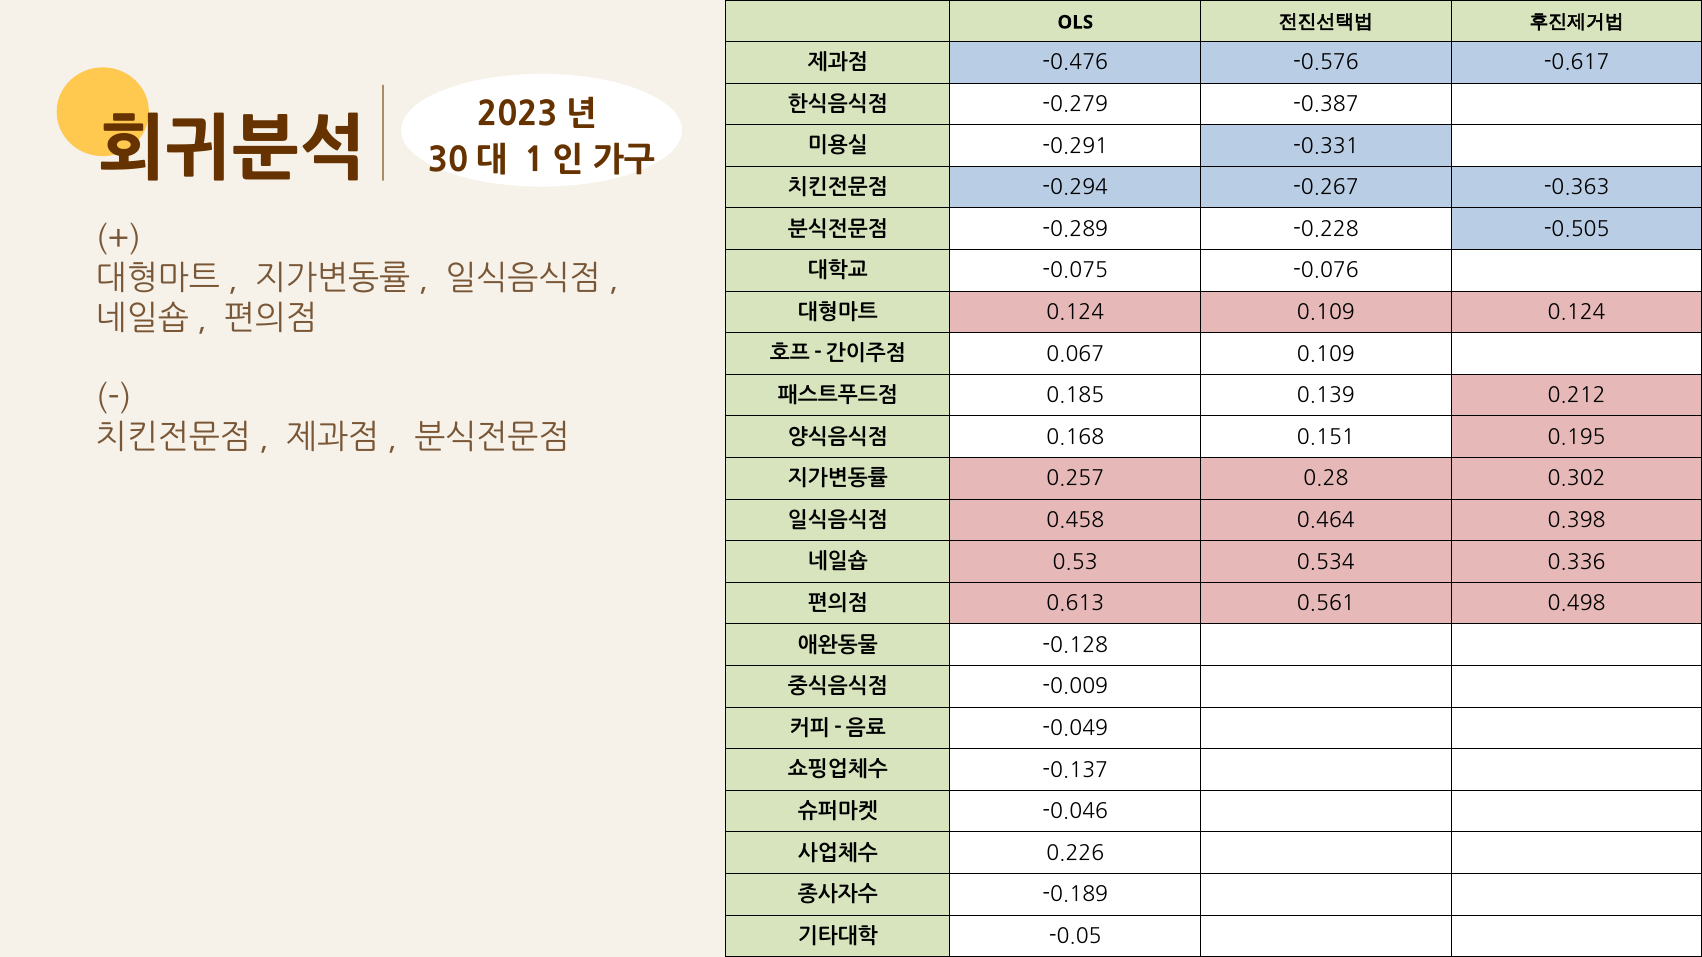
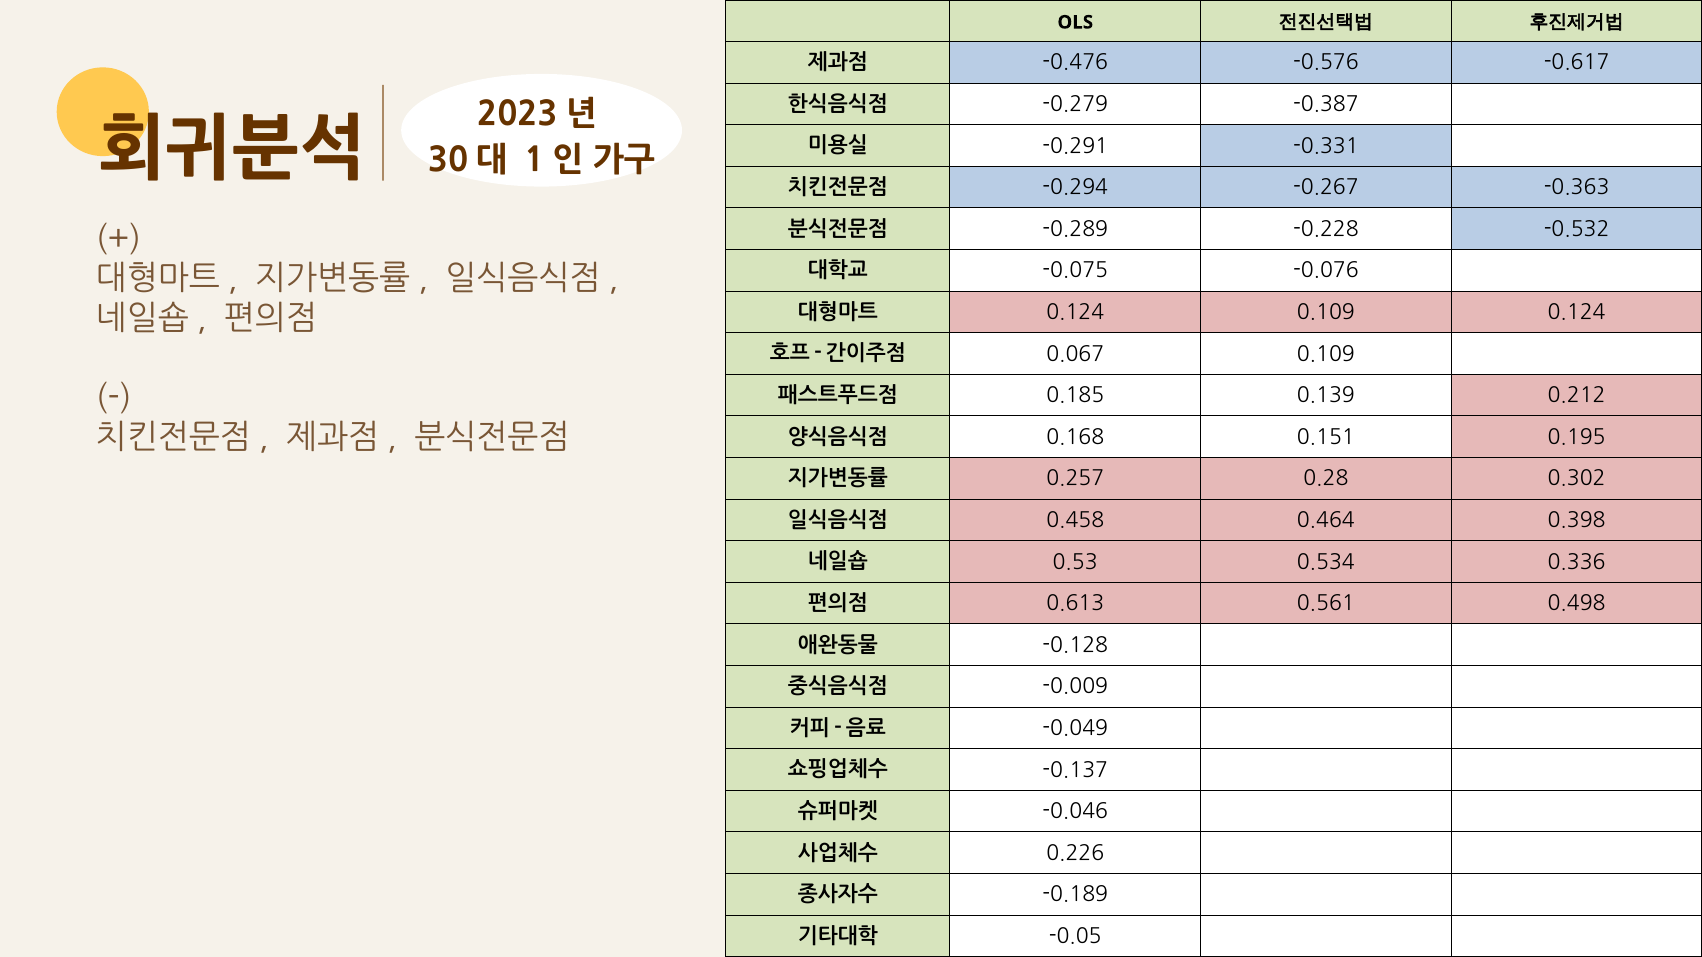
-0.505: -0.505 -> -0.532
